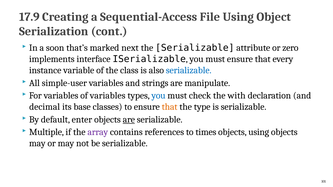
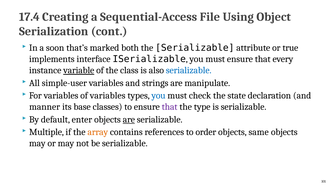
17.9: 17.9 -> 17.4
next: next -> both
zero: zero -> true
variable underline: none -> present
with: with -> state
decimal: decimal -> manner
that at (170, 107) colour: orange -> purple
array colour: purple -> orange
times: times -> order
objects using: using -> same
